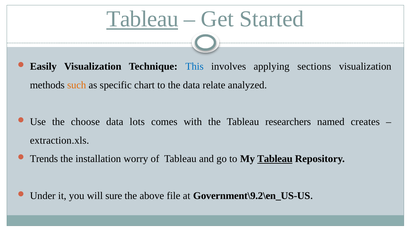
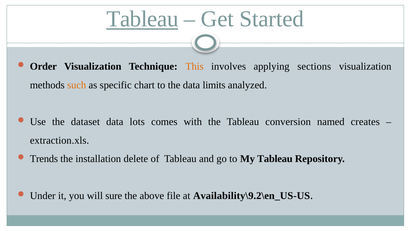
Easily: Easily -> Order
This colour: blue -> orange
relate: relate -> limits
choose: choose -> dataset
researchers: researchers -> conversion
worry: worry -> delete
Tableau at (275, 159) underline: present -> none
Government\9.2\en_US-US: Government\9.2\en_US-US -> Availability\9.2\en_US-US
